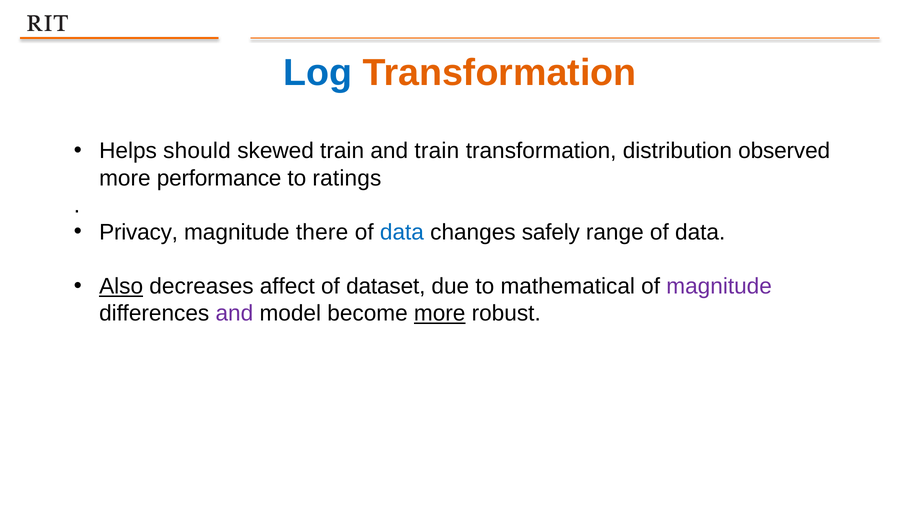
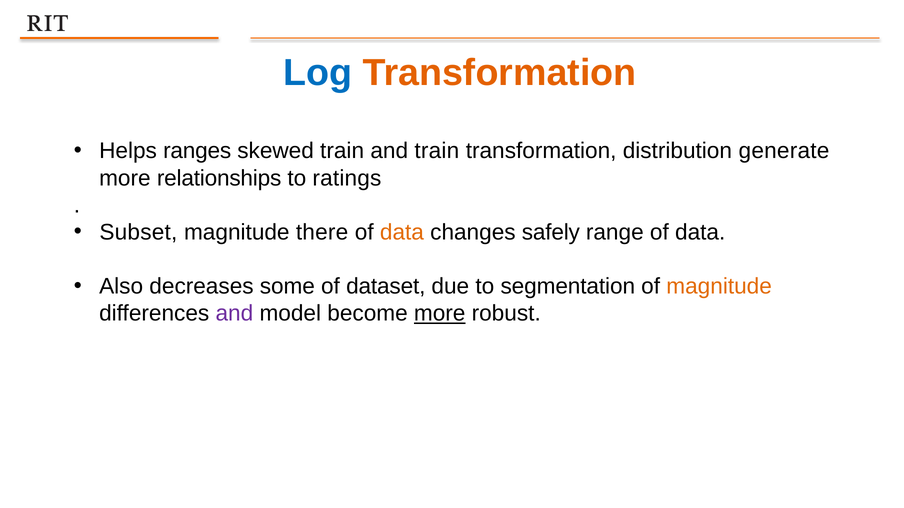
should: should -> ranges
observed: observed -> generate
performance: performance -> relationships
Privacy: Privacy -> Subset
data at (402, 232) colour: blue -> orange
Also underline: present -> none
affect: affect -> some
mathematical: mathematical -> segmentation
magnitude at (719, 287) colour: purple -> orange
